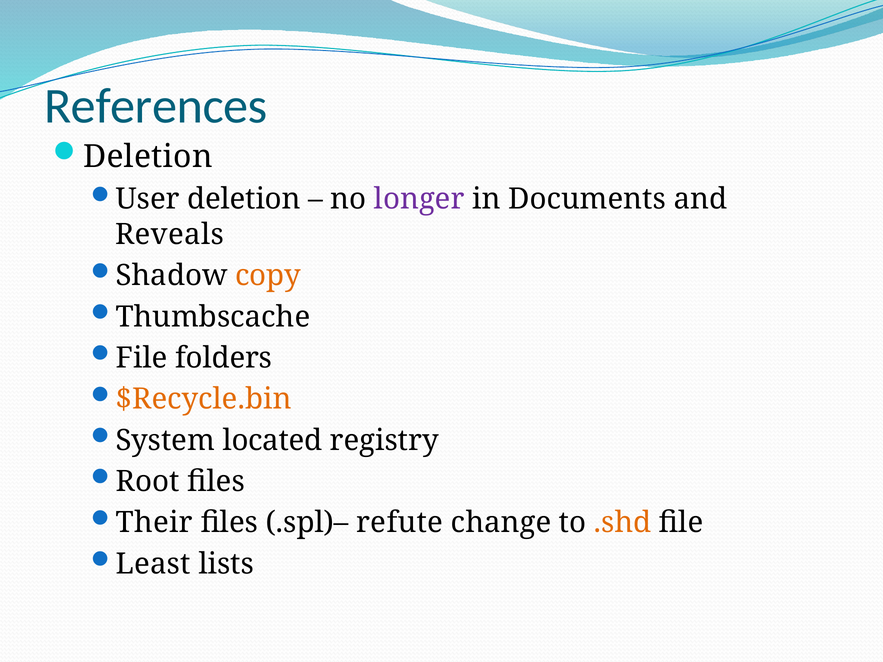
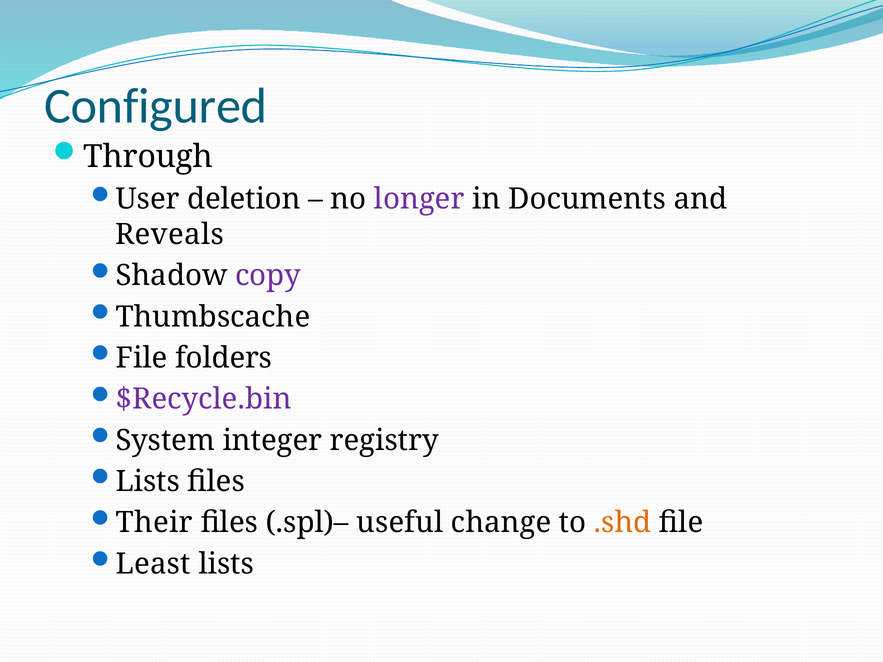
References: References -> Configured
Deletion at (148, 157): Deletion -> Through
copy colour: orange -> purple
$Recycle.bin colour: orange -> purple
located: located -> integer
Root at (148, 482): Root -> Lists
refute: refute -> useful
